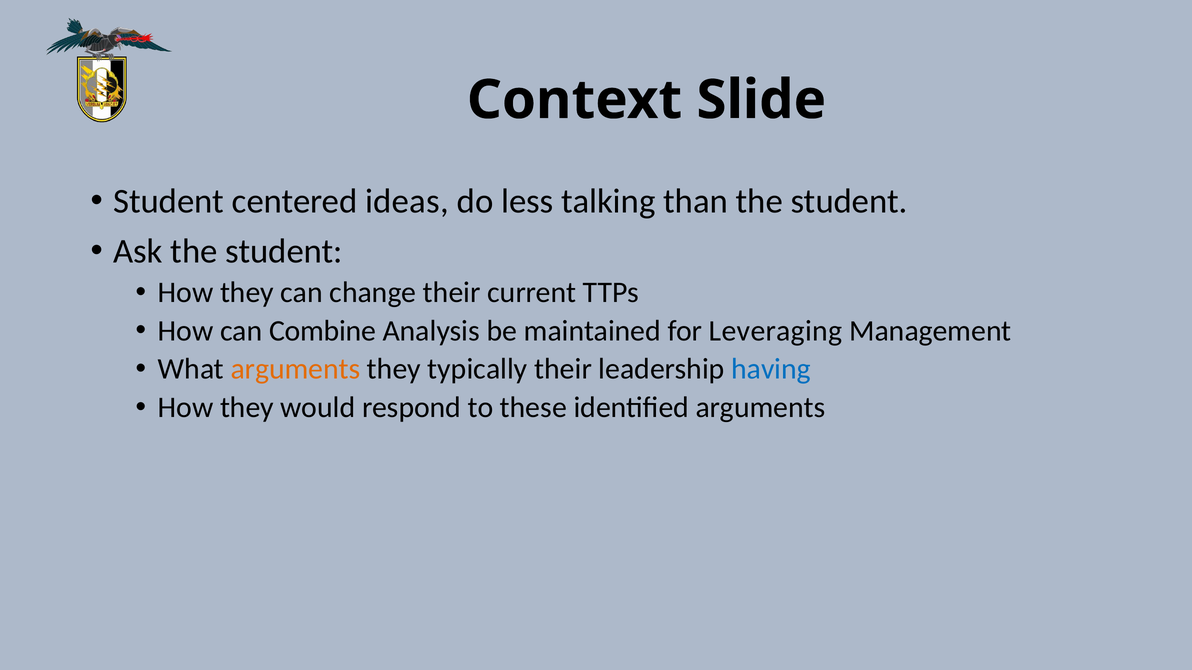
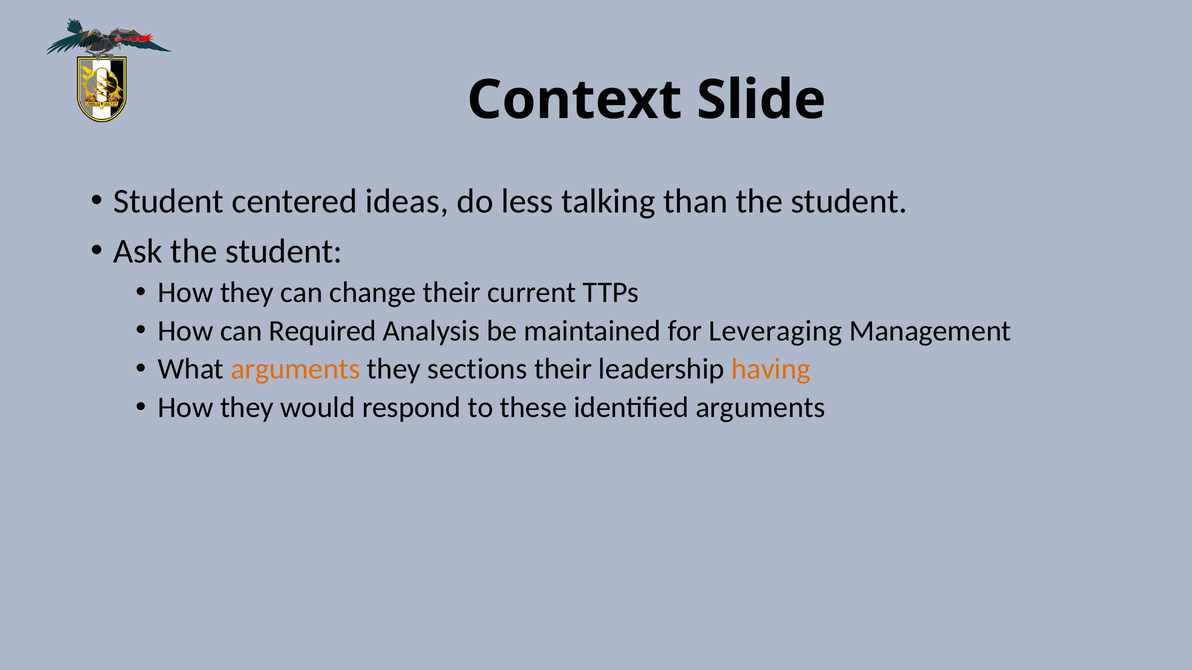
Combine: Combine -> Required
typically: typically -> sections
having colour: blue -> orange
